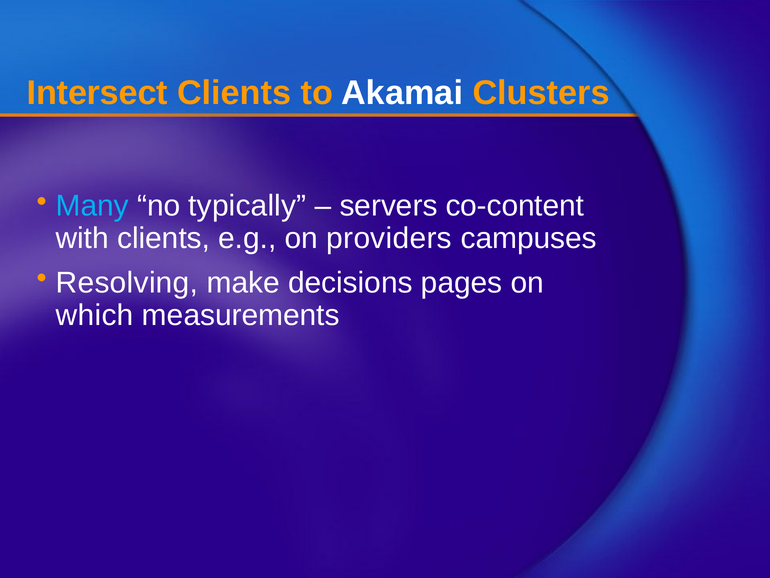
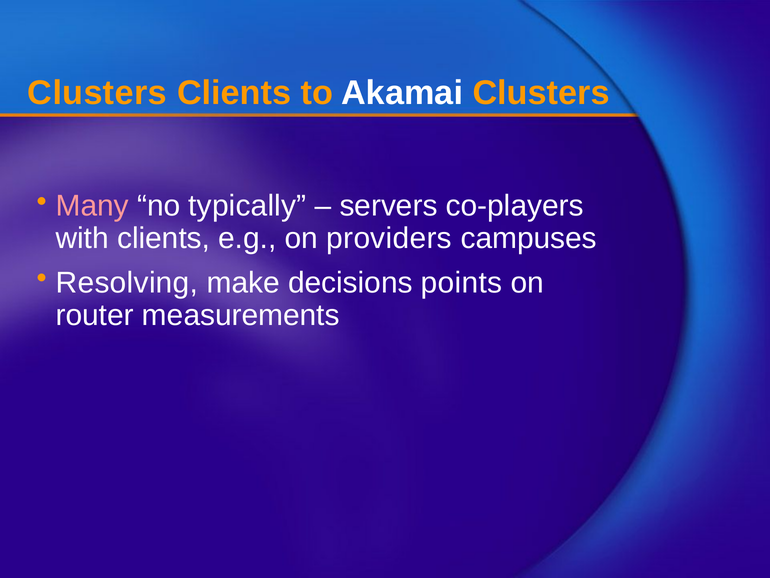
Intersect at (97, 93): Intersect -> Clusters
Many colour: light blue -> pink
co-content: co-content -> co-players
pages: pages -> points
which: which -> router
